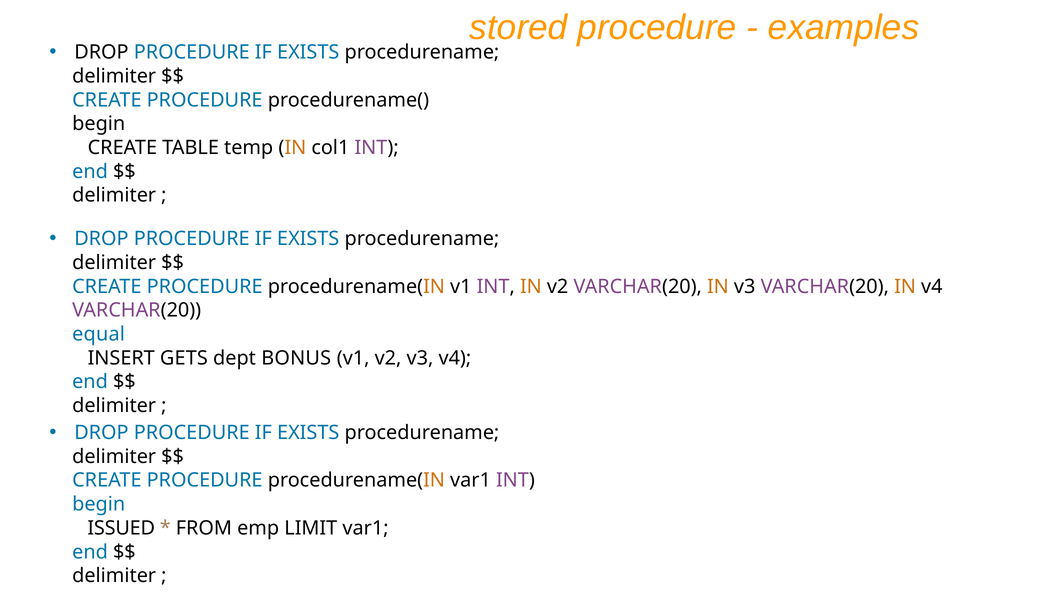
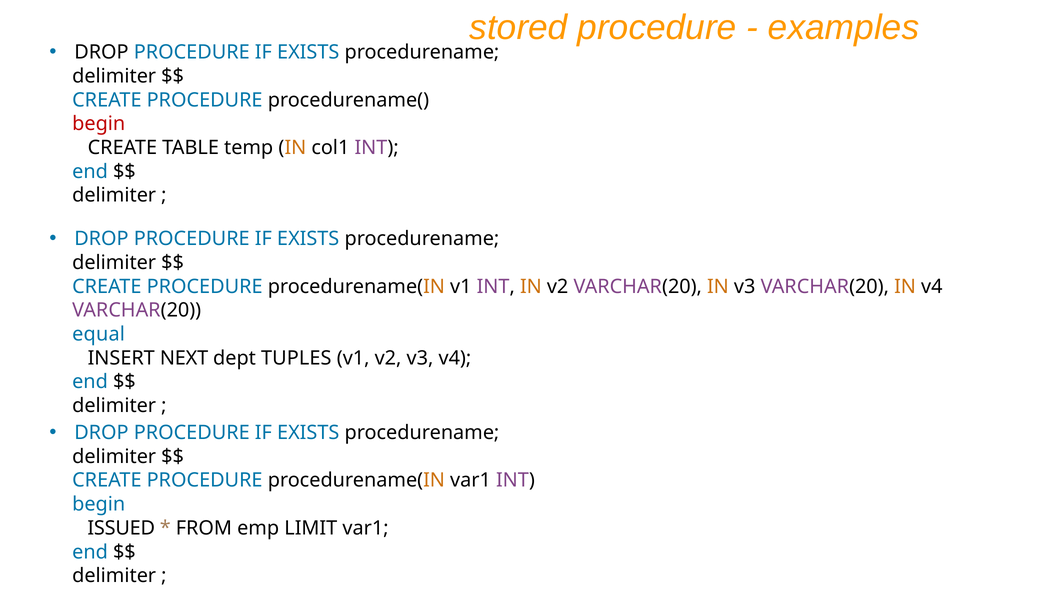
begin at (99, 124) colour: black -> red
GETS: GETS -> NEXT
BONUS: BONUS -> TUPLES
